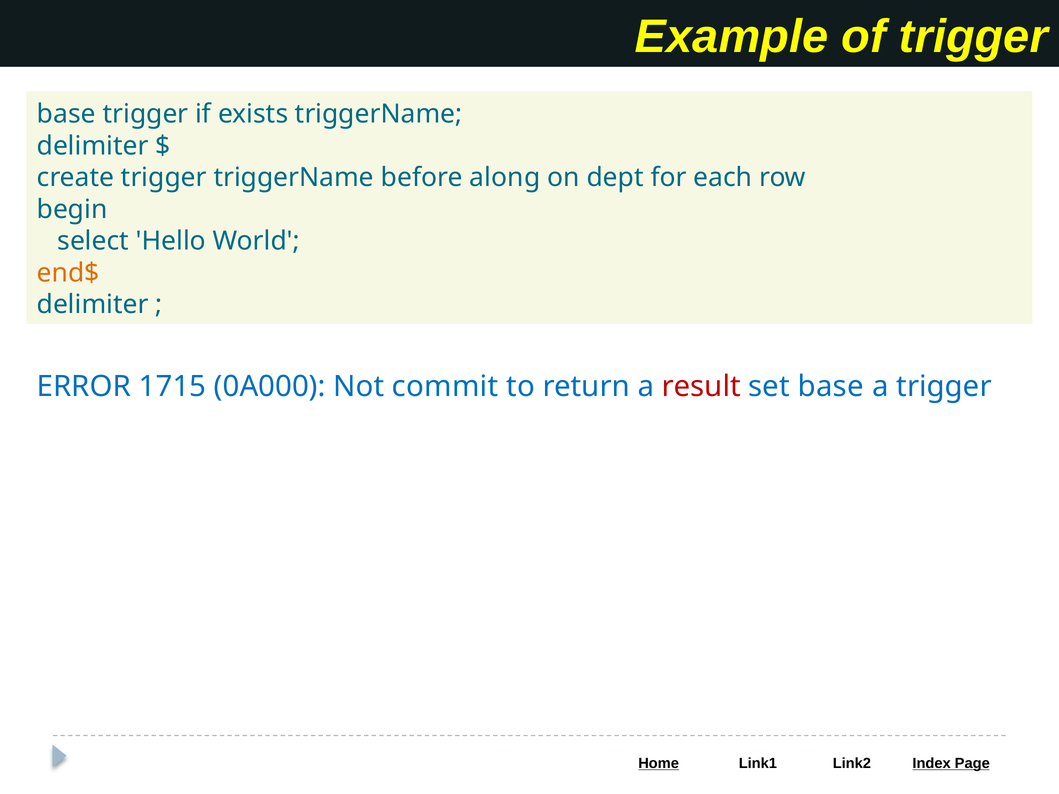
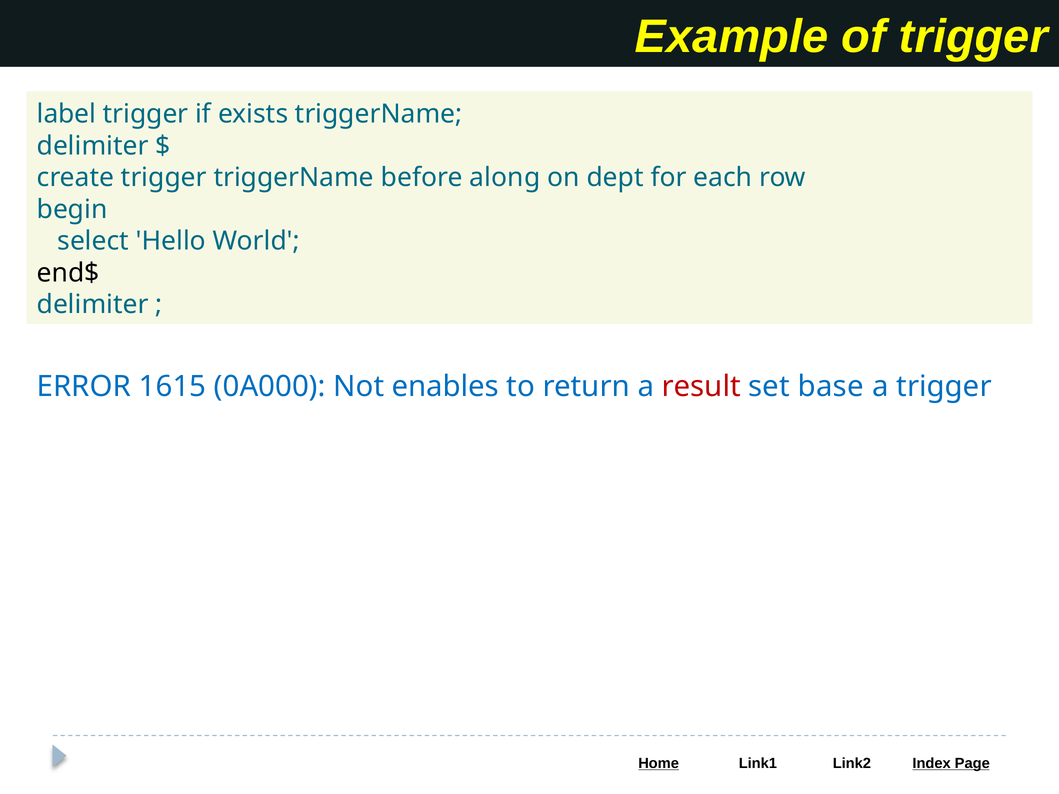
base at (66, 114): base -> label
end$ colour: orange -> black
1715: 1715 -> 1615
commit: commit -> enables
